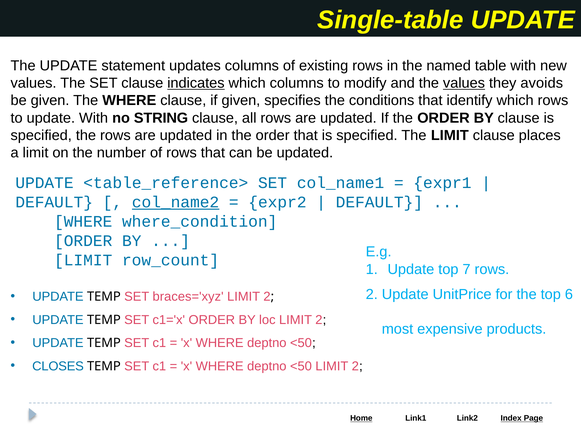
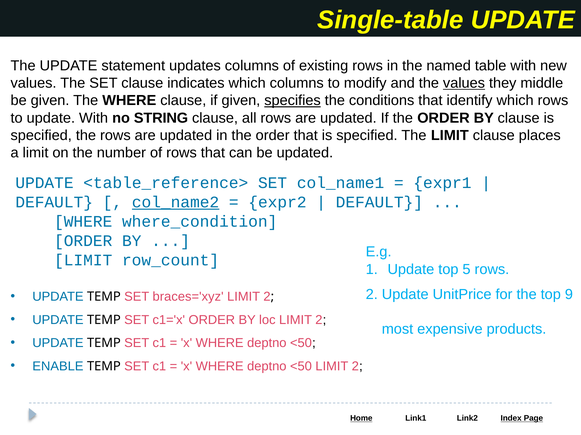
indicates underline: present -> none
avoids: avoids -> middle
specifies underline: none -> present
7: 7 -> 5
6: 6 -> 9
CLOSES: CLOSES -> ENABLE
